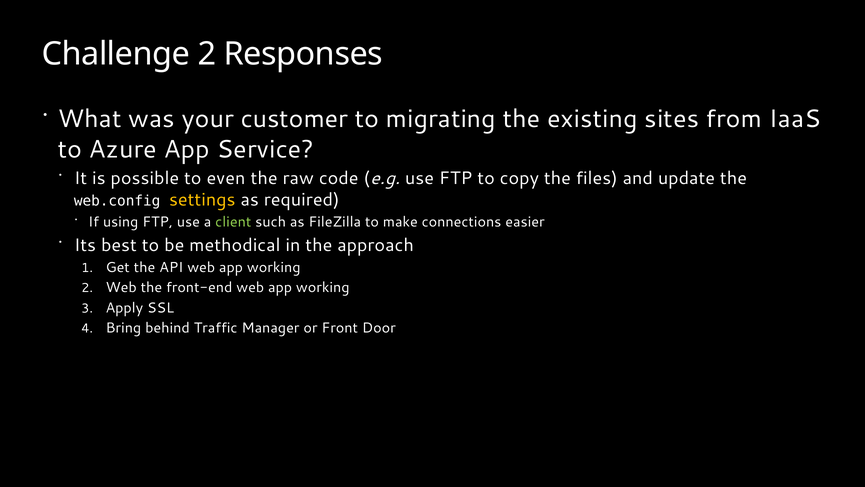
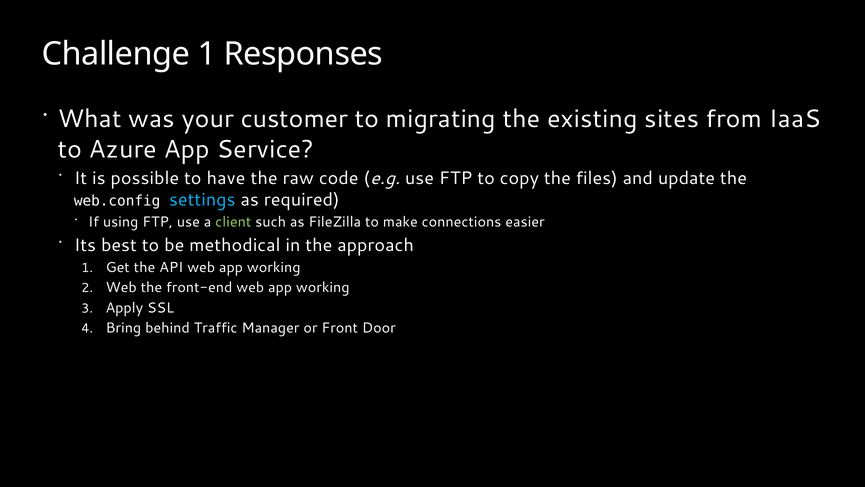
Challenge 2: 2 -> 1
even: even -> have
settings colour: yellow -> light blue
